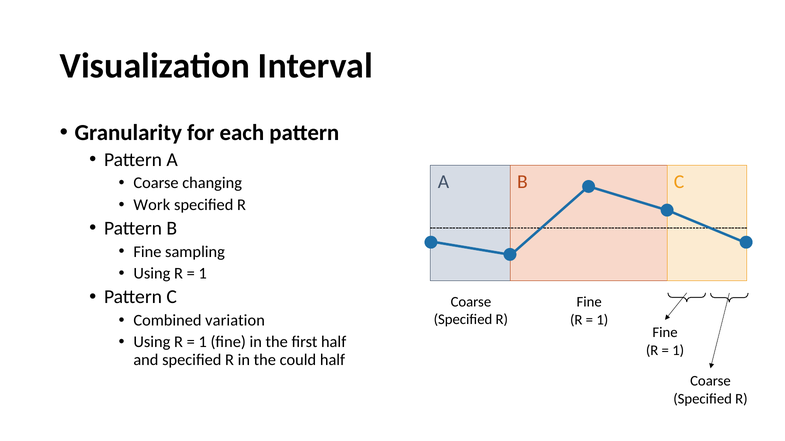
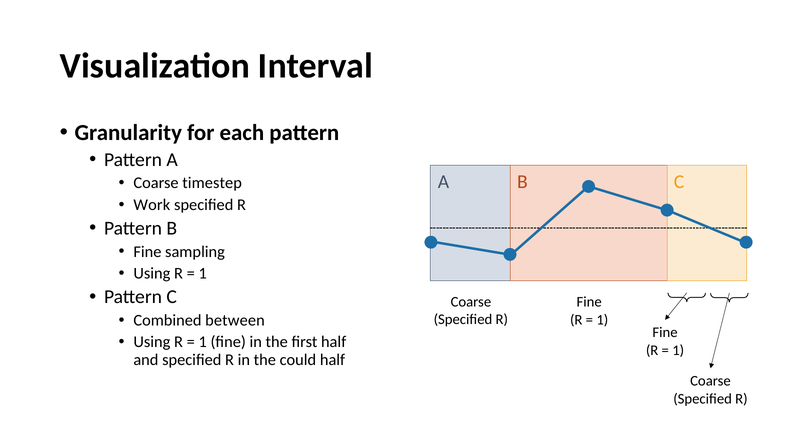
changing: changing -> timestep
variation: variation -> between
